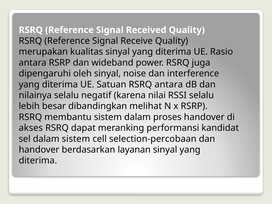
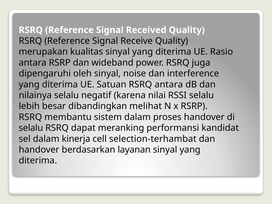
akses at (31, 128): akses -> selalu
dalam sistem: sistem -> kinerja
selection-percobaan: selection-percobaan -> selection-terhambat
